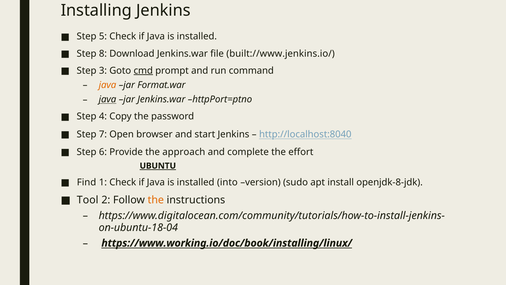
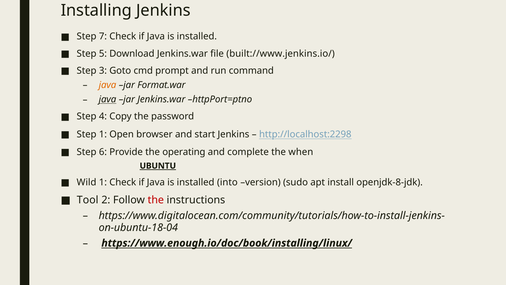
5: 5 -> 7
8: 8 -> 5
cmd underline: present -> none
Step 7: 7 -> 1
http://localhost:8040: http://localhost:8040 -> http://localhost:2298
approach: approach -> operating
effort: effort -> when
Find: Find -> Wild
the at (156, 200) colour: orange -> red
https://www.working.io/doc/book/installing/linux/: https://www.working.io/doc/book/installing/linux/ -> https://www.enough.io/doc/book/installing/linux/
